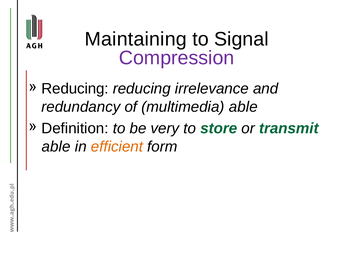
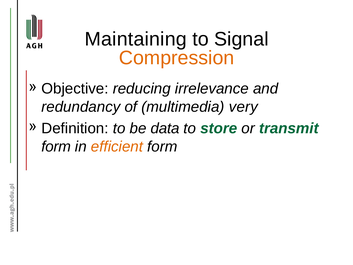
Compression colour: purple -> orange
Reducing at (75, 89): Reducing -> Objective
multimedia able: able -> very
very: very -> data
able at (56, 146): able -> form
